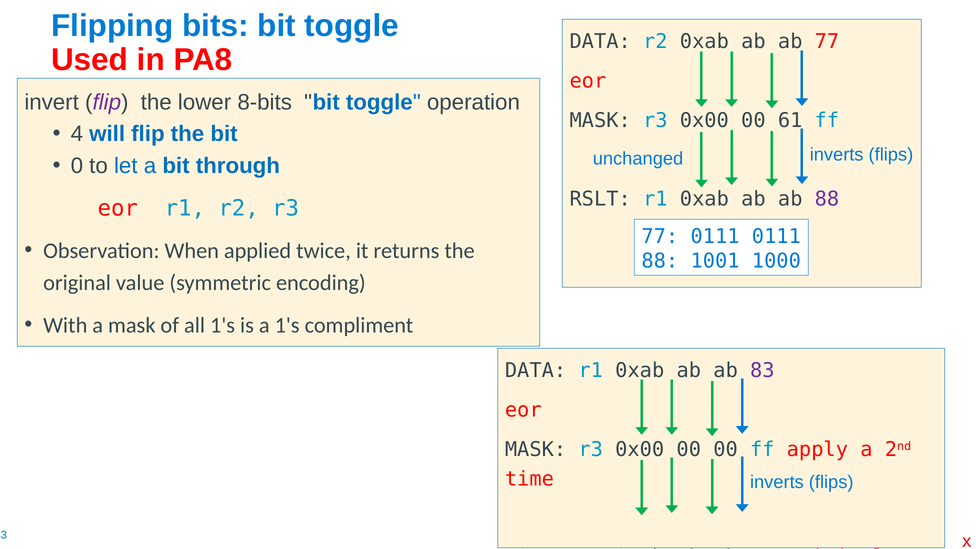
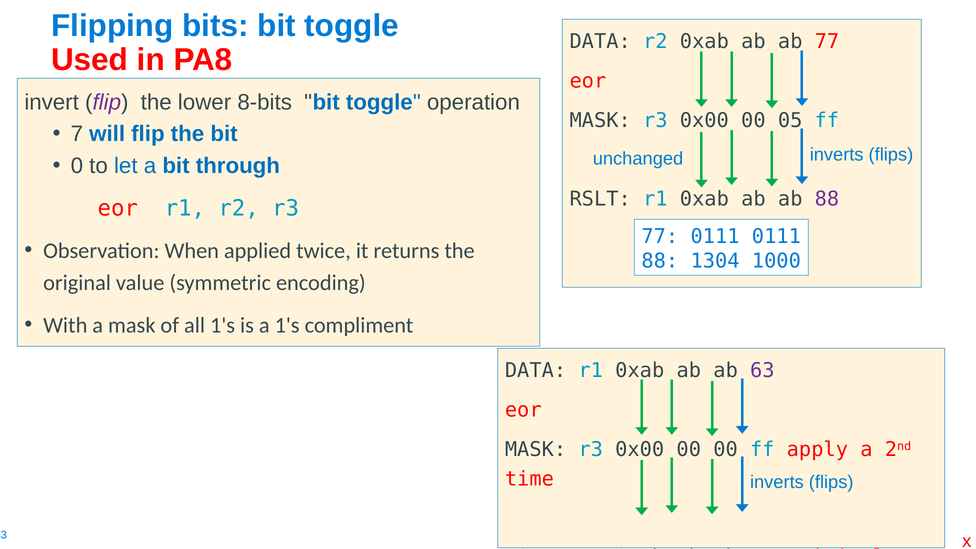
61: 61 -> 05
4: 4 -> 7
1001: 1001 -> 1304
83: 83 -> 63
